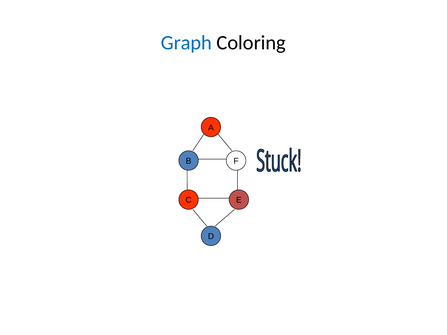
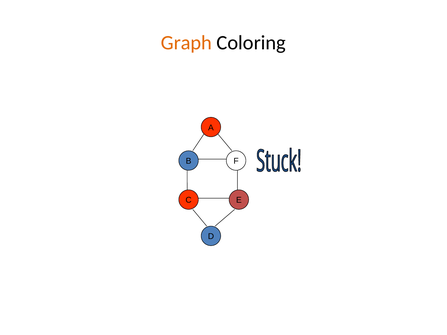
Graph colour: blue -> orange
